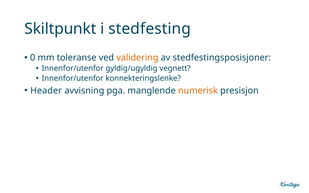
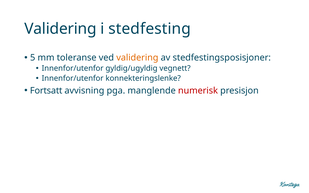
Skiltpunkt at (60, 29): Skiltpunkt -> Validering
0: 0 -> 5
Header: Header -> Fortsatt
numerisk colour: orange -> red
